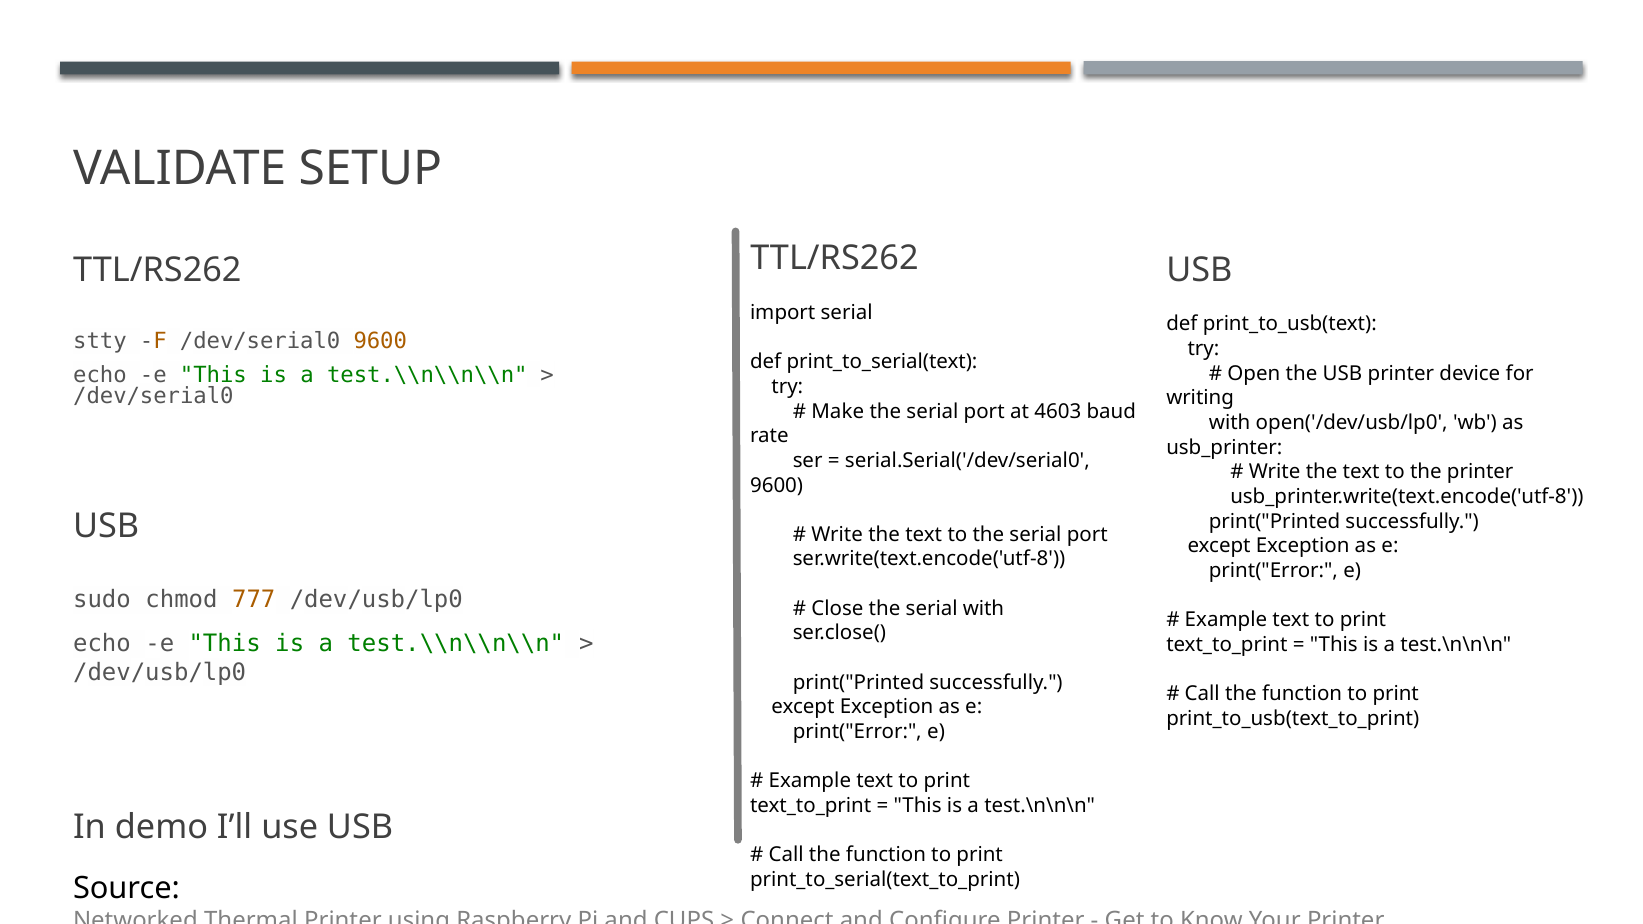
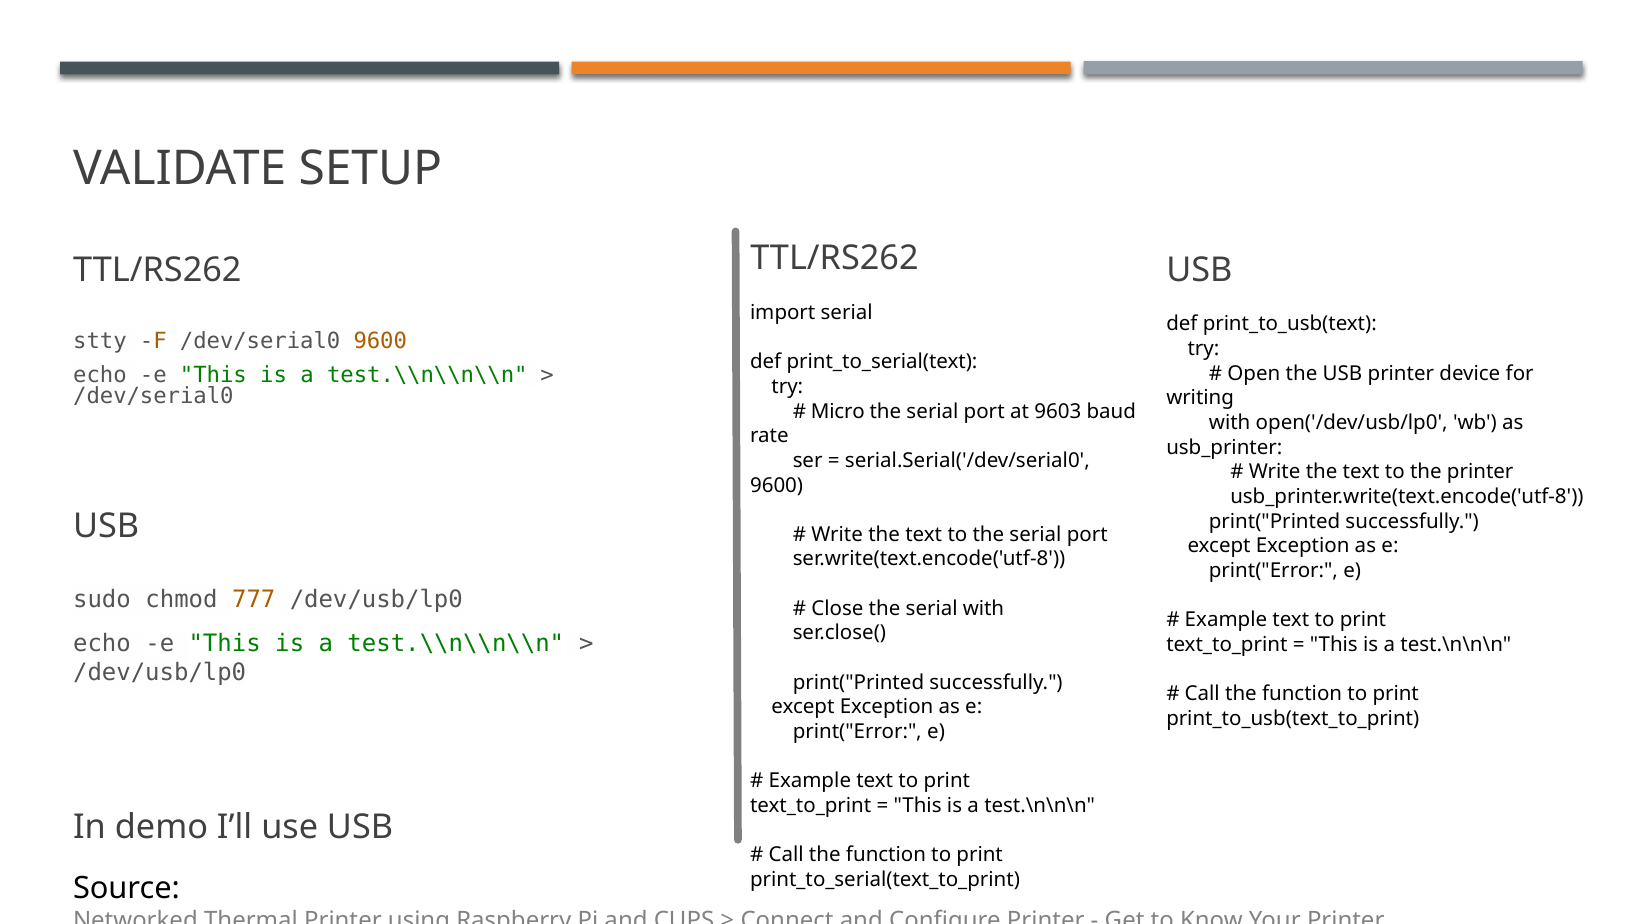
Make: Make -> Micro
4603: 4603 -> 9603
